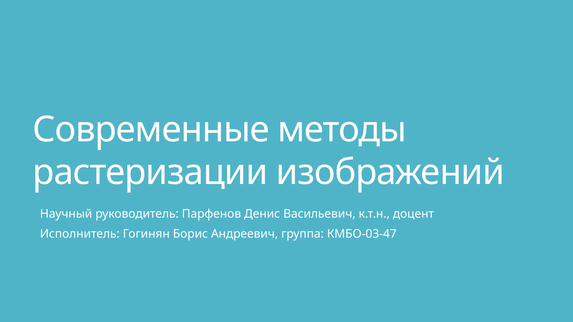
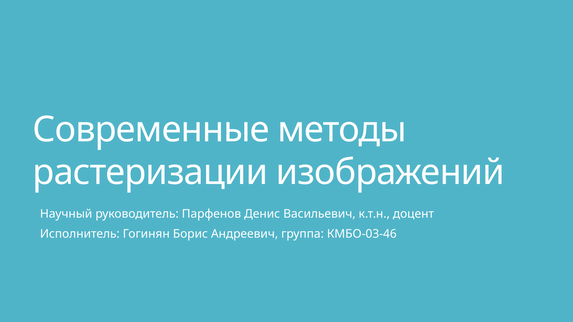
КМБО-03-47: КМБО-03-47 -> КМБО-03-46
